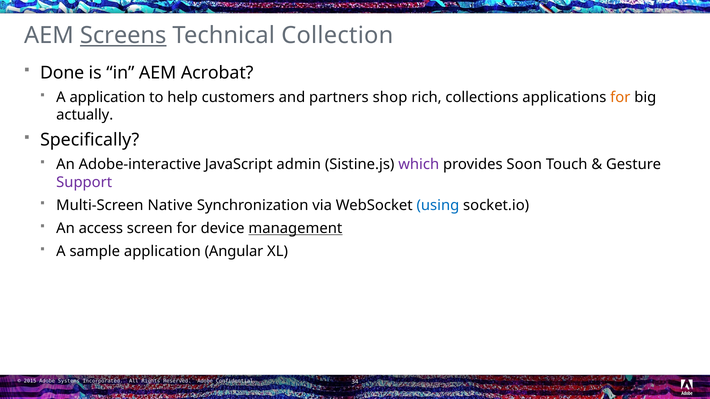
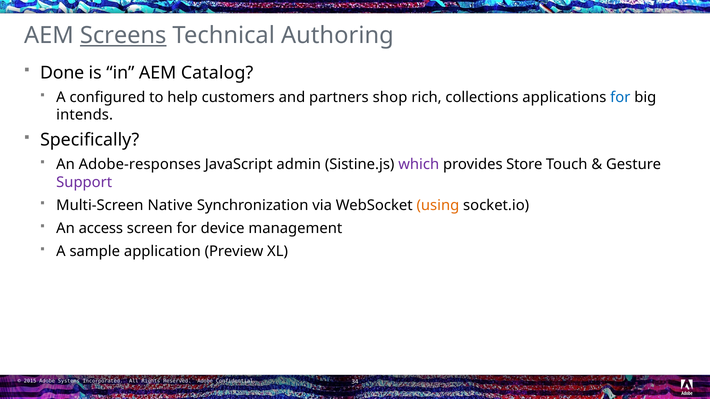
Collection: Collection -> Authoring
Acrobat: Acrobat -> Catalog
A application: application -> configured
for at (620, 97) colour: orange -> blue
actually: actually -> intends
Adobe-interactive: Adobe-interactive -> Adobe-responses
Soon: Soon -> Store
using colour: blue -> orange
management underline: present -> none
Angular: Angular -> Preview
